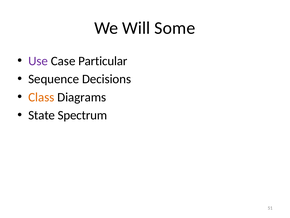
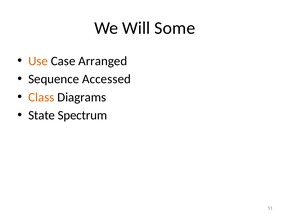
Use colour: purple -> orange
Particular: Particular -> Arranged
Decisions: Decisions -> Accessed
